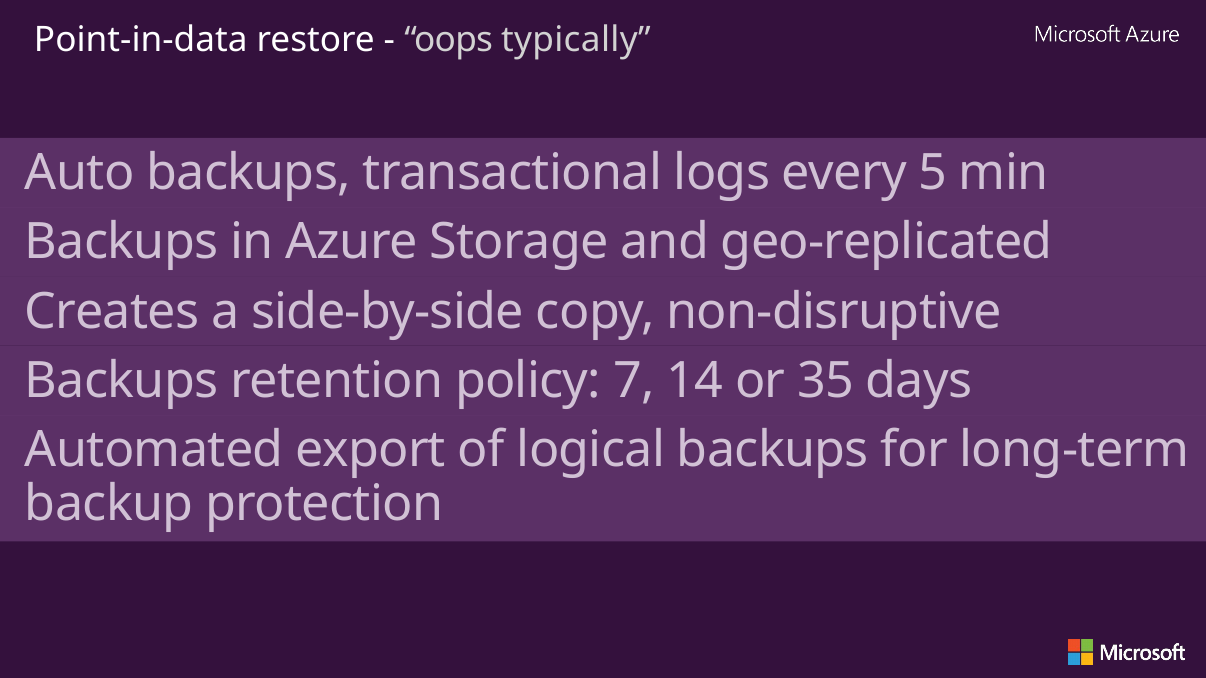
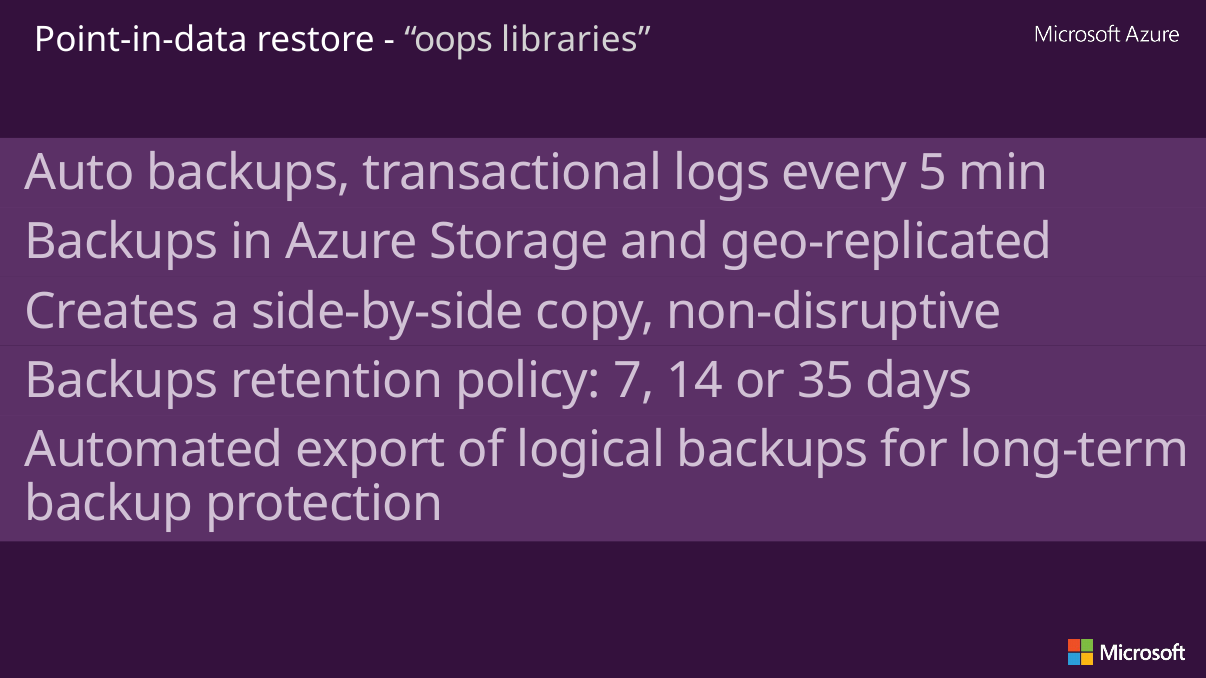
typically: typically -> libraries
